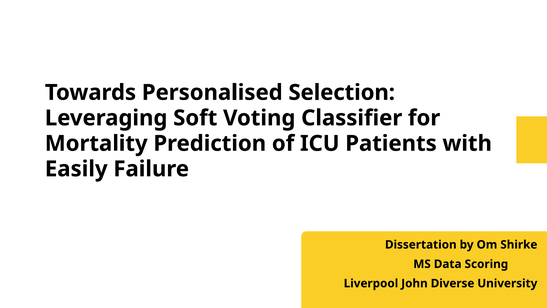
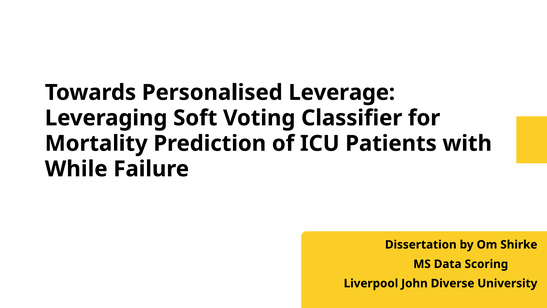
Selection: Selection -> Leverage
Easily: Easily -> While
